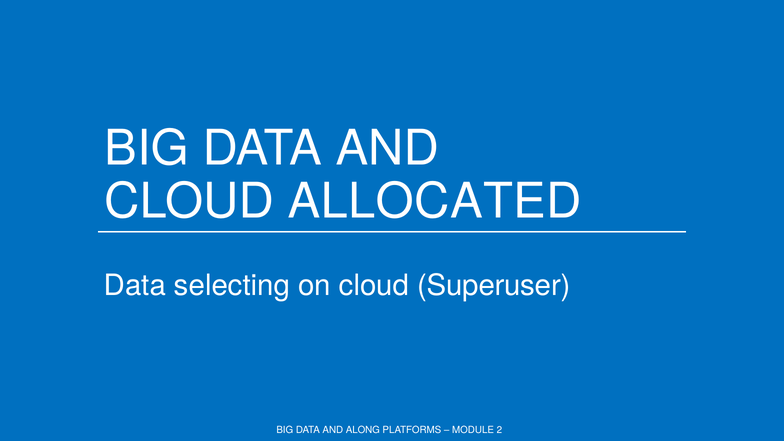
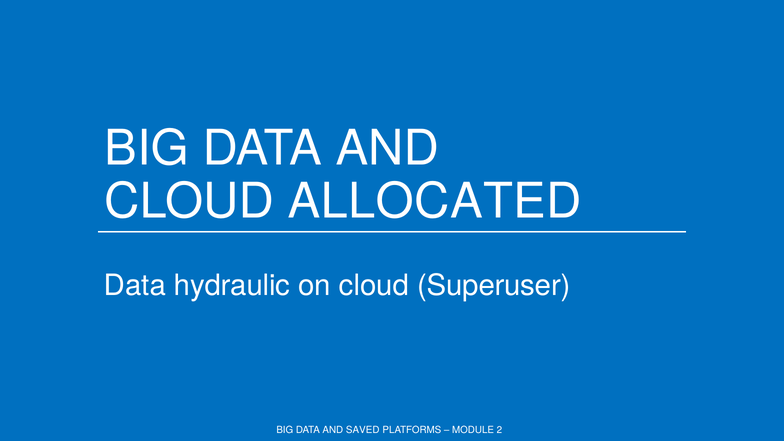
selecting: selecting -> hydraulic
ALONG: ALONG -> SAVED
